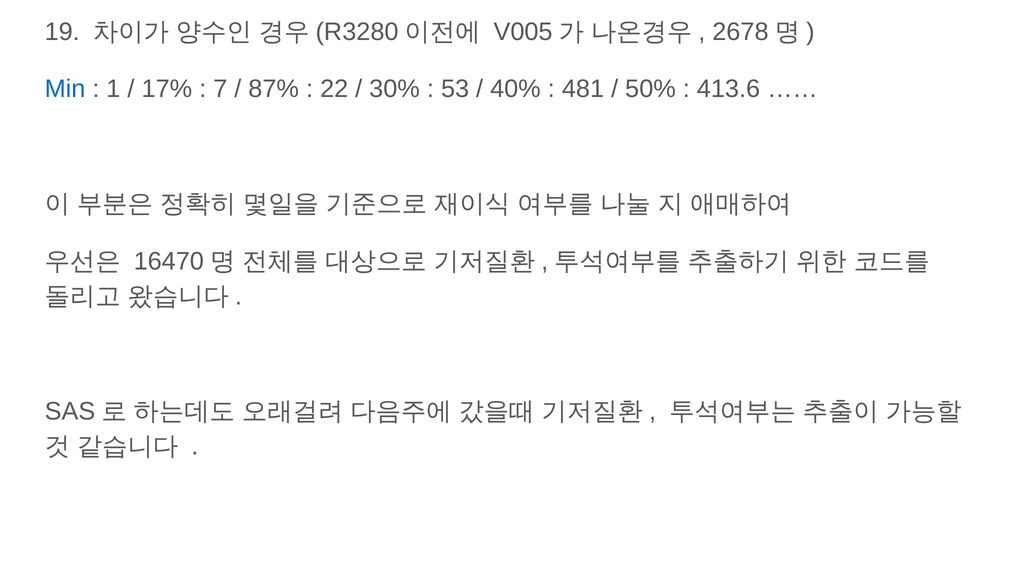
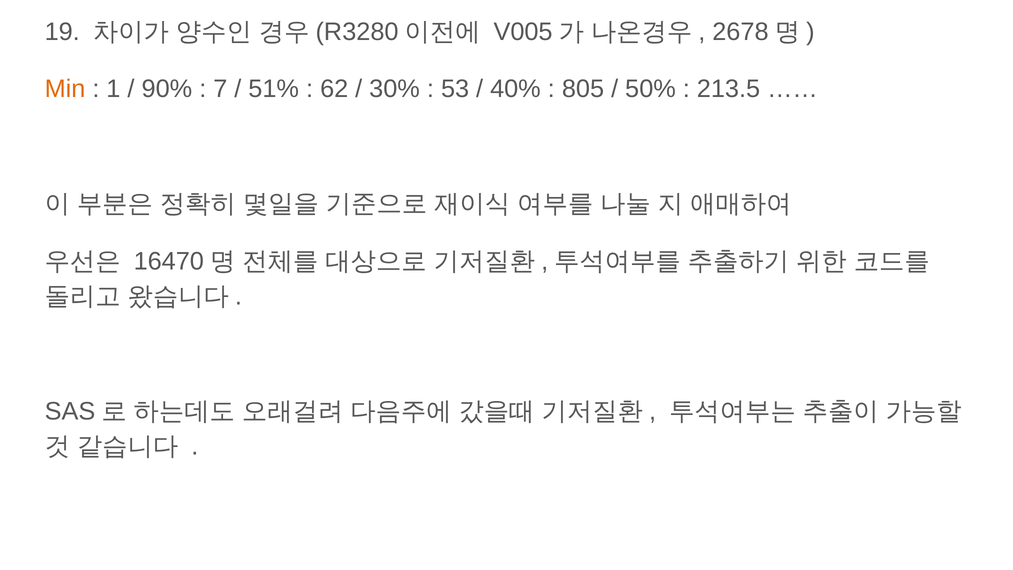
Min colour: blue -> orange
17%: 17% -> 90%
87%: 87% -> 51%
22: 22 -> 62
481: 481 -> 805
413.6: 413.6 -> 213.5
